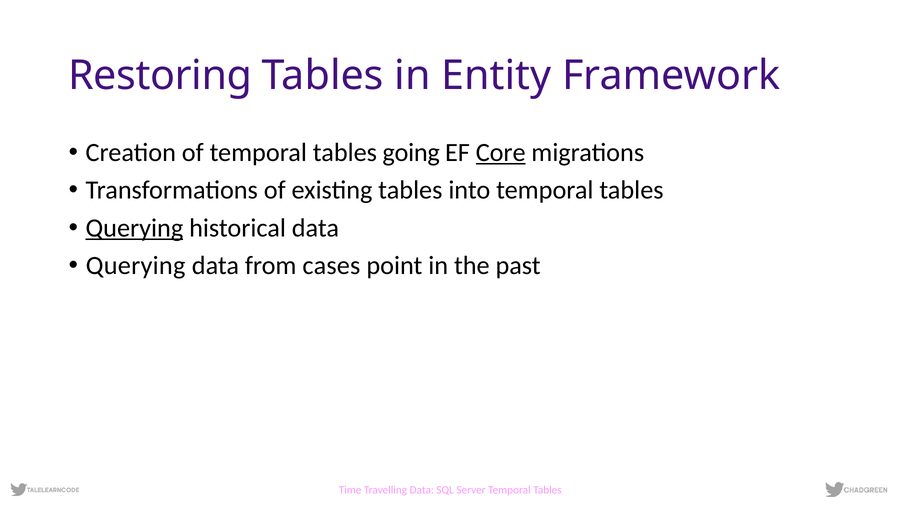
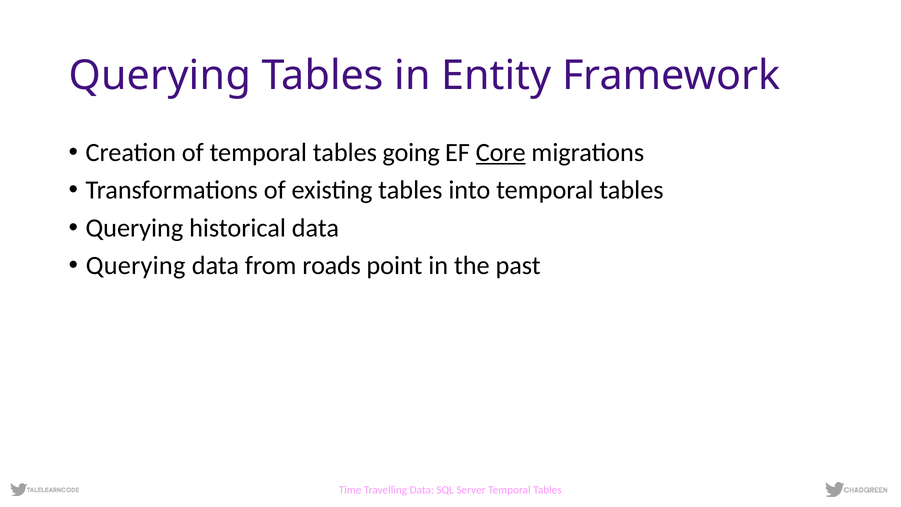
Restoring at (160, 76): Restoring -> Querying
Querying at (134, 228) underline: present -> none
cases: cases -> roads
